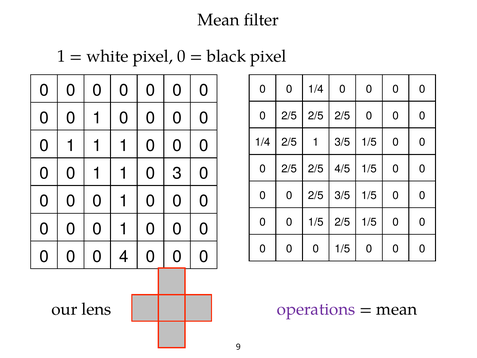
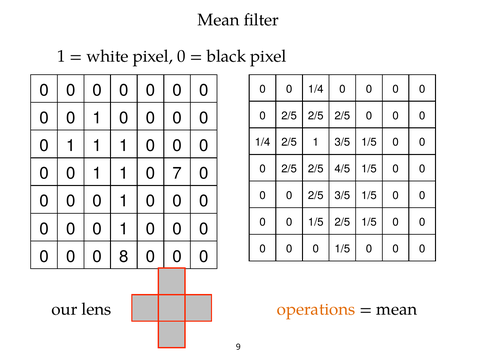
3: 3 -> 7
4: 4 -> 8
operations colour: purple -> orange
